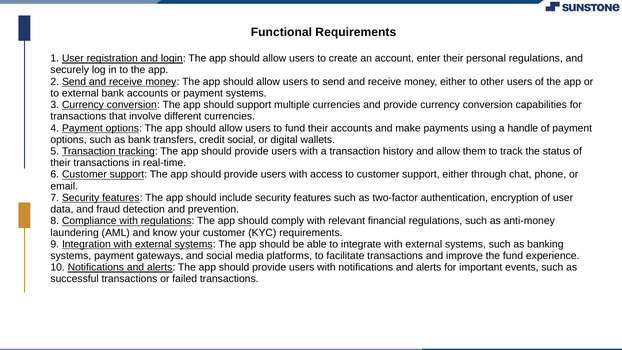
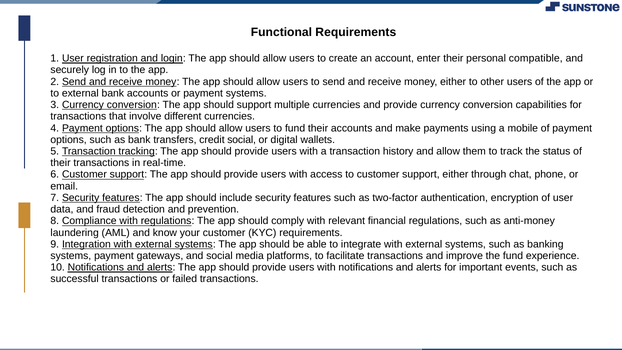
personal regulations: regulations -> compatible
handle: handle -> mobile
